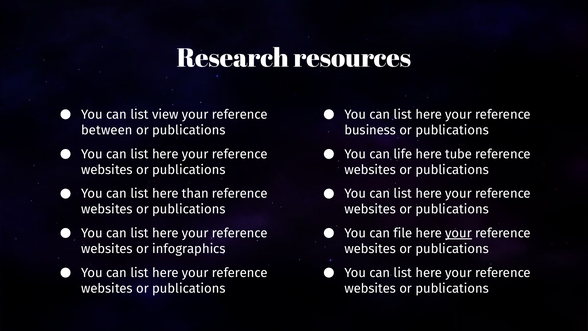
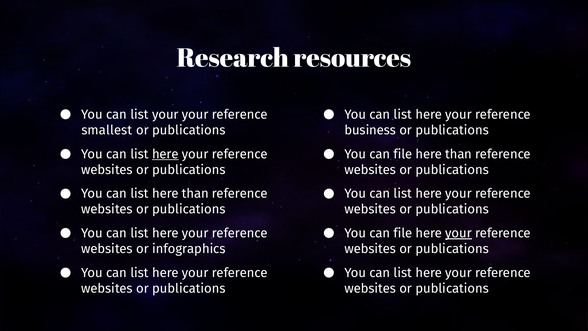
list view: view -> your
between: between -> smallest
here at (165, 154) underline: none -> present
life at (403, 154): life -> file
tube at (459, 154): tube -> than
